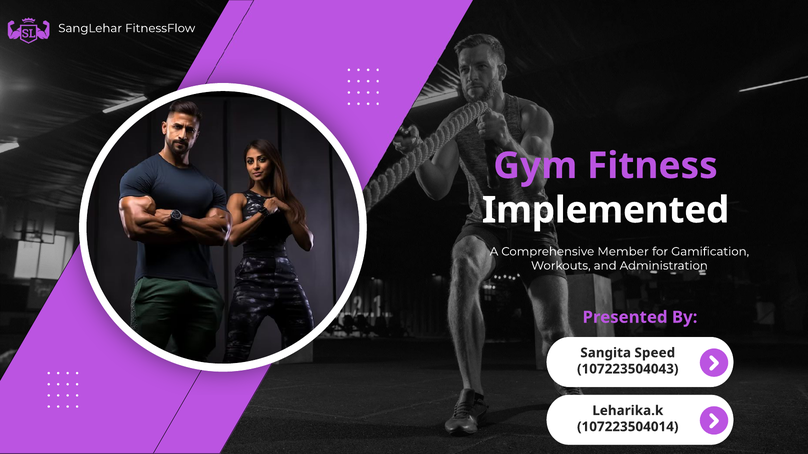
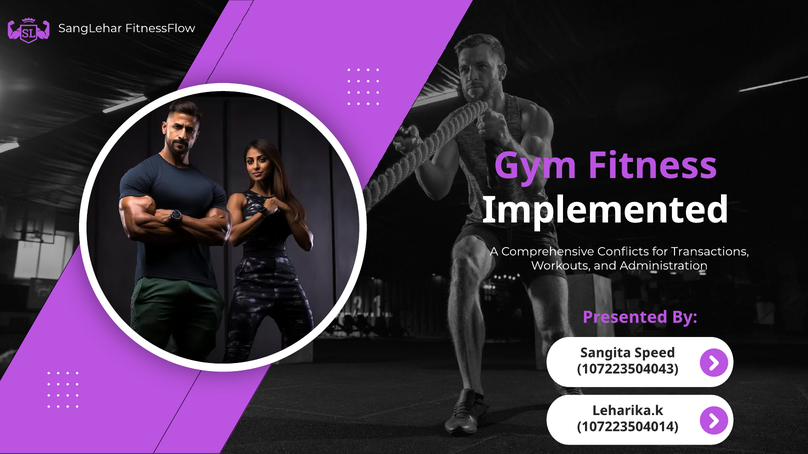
Member: Member -> Conflicts
Gamification: Gamification -> Transactions
